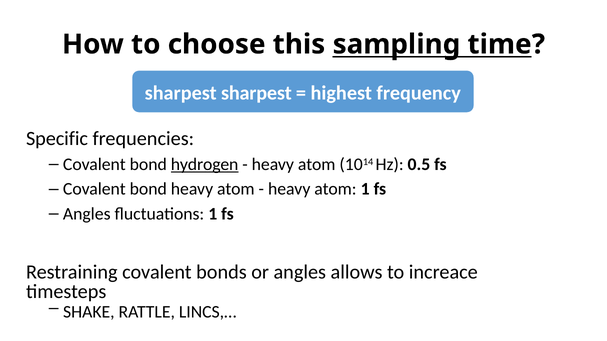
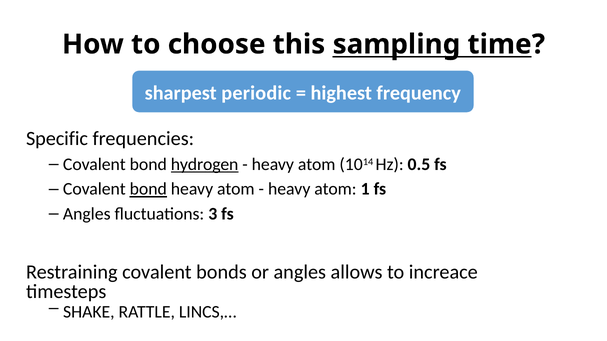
sharpest sharpest: sharpest -> periodic
bond at (148, 189) underline: none -> present
fluctuations 1: 1 -> 3
